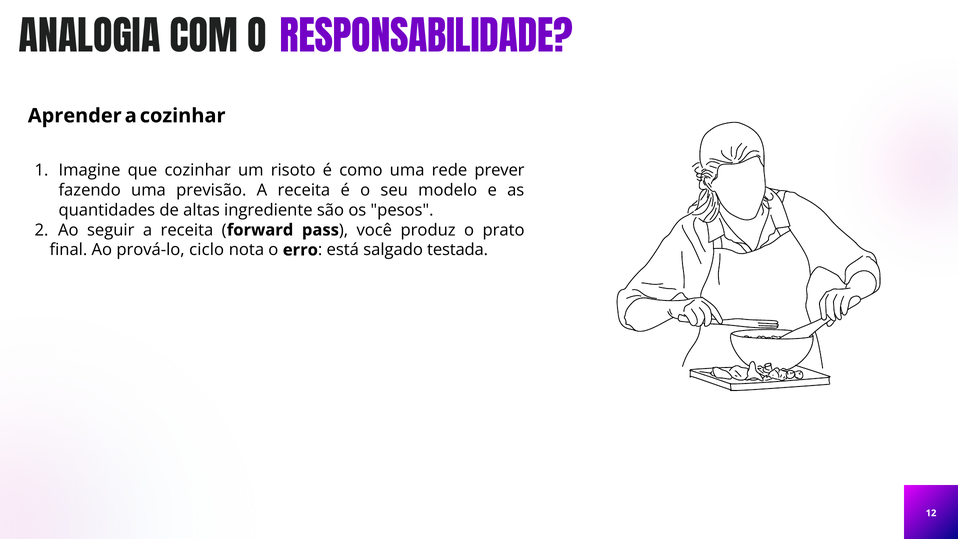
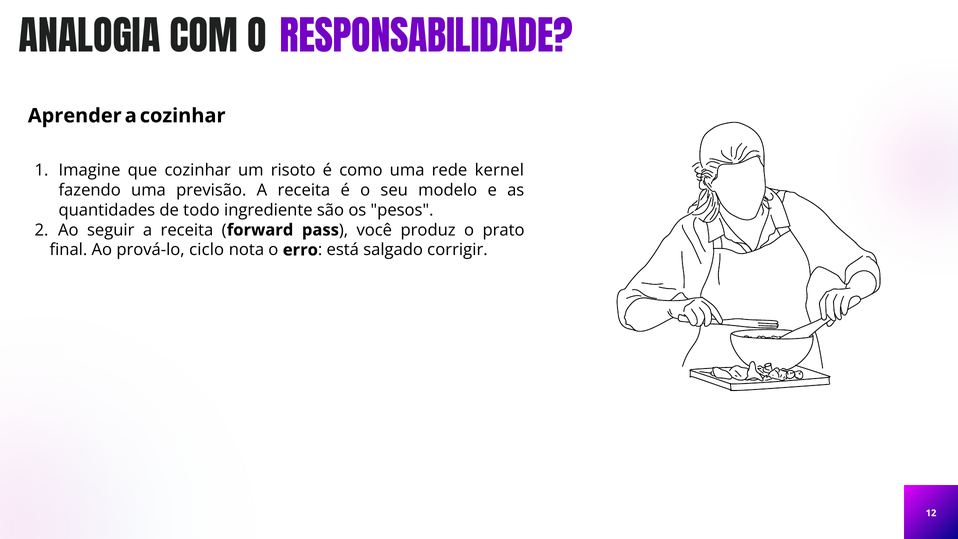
prever: prever -> kernel
altas: altas -> todo
testada: testada -> corrigir
